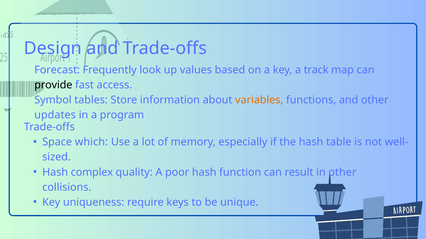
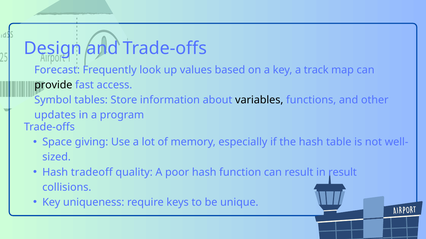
variables colour: orange -> black
which: which -> giving
complex: complex -> tradeoff
in other: other -> result
